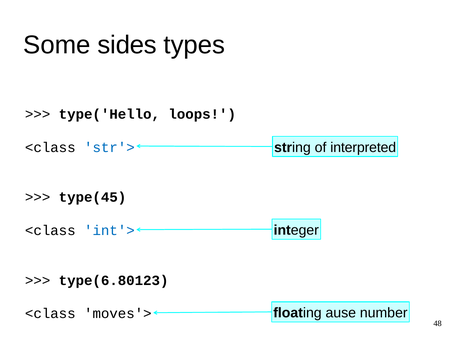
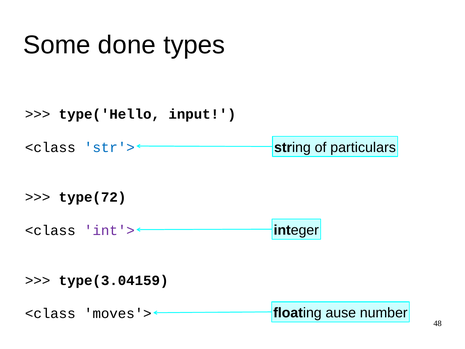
sides: sides -> done
loops: loops -> input
interpreted: interpreted -> particulars
type(45: type(45 -> type(72
int'> colour: blue -> purple
type(6.80123: type(6.80123 -> type(3.04159
